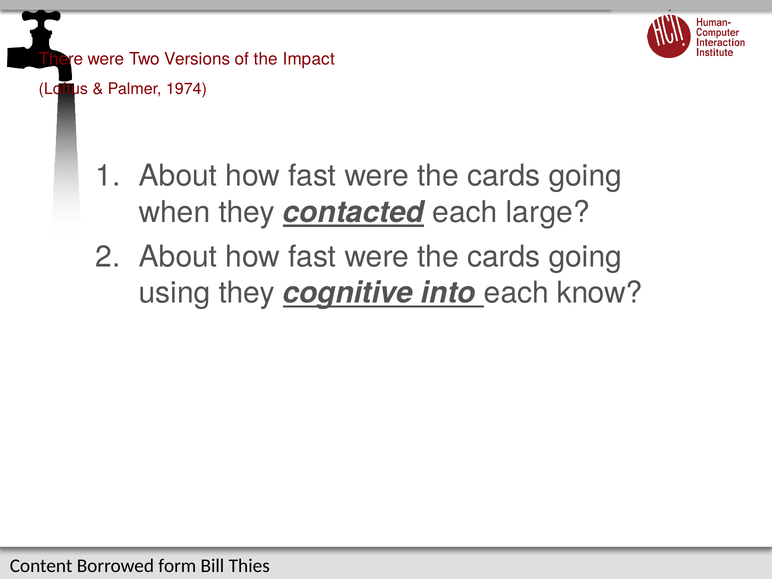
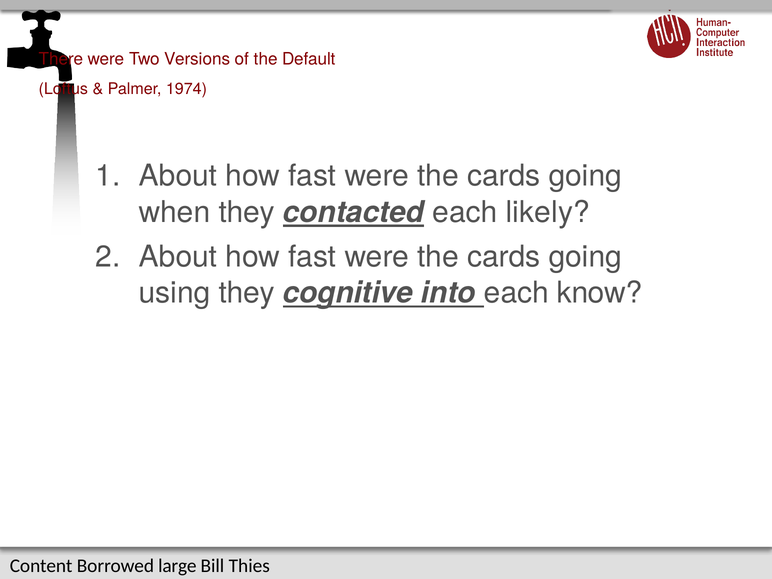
Impact: Impact -> Default
large: large -> likely
form: form -> large
